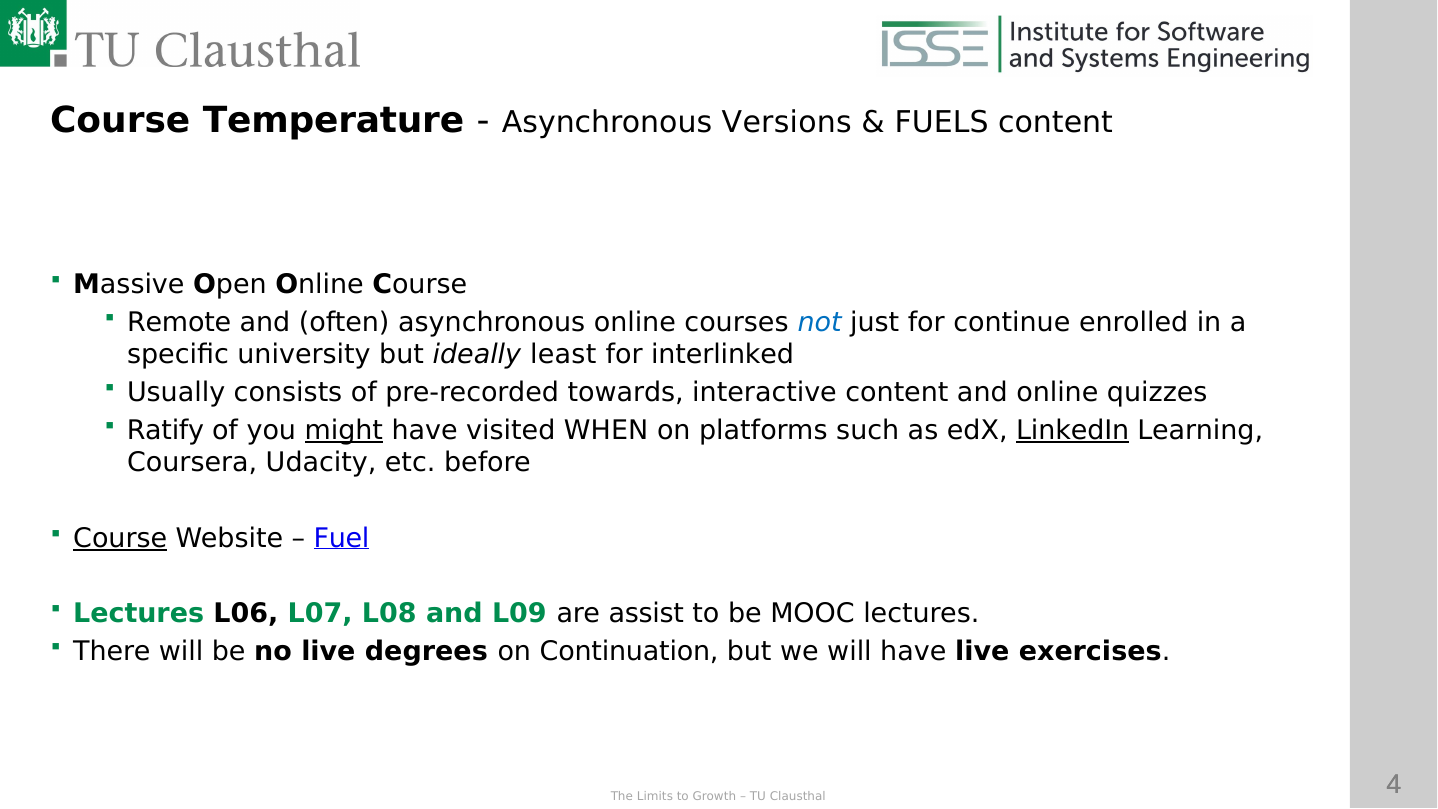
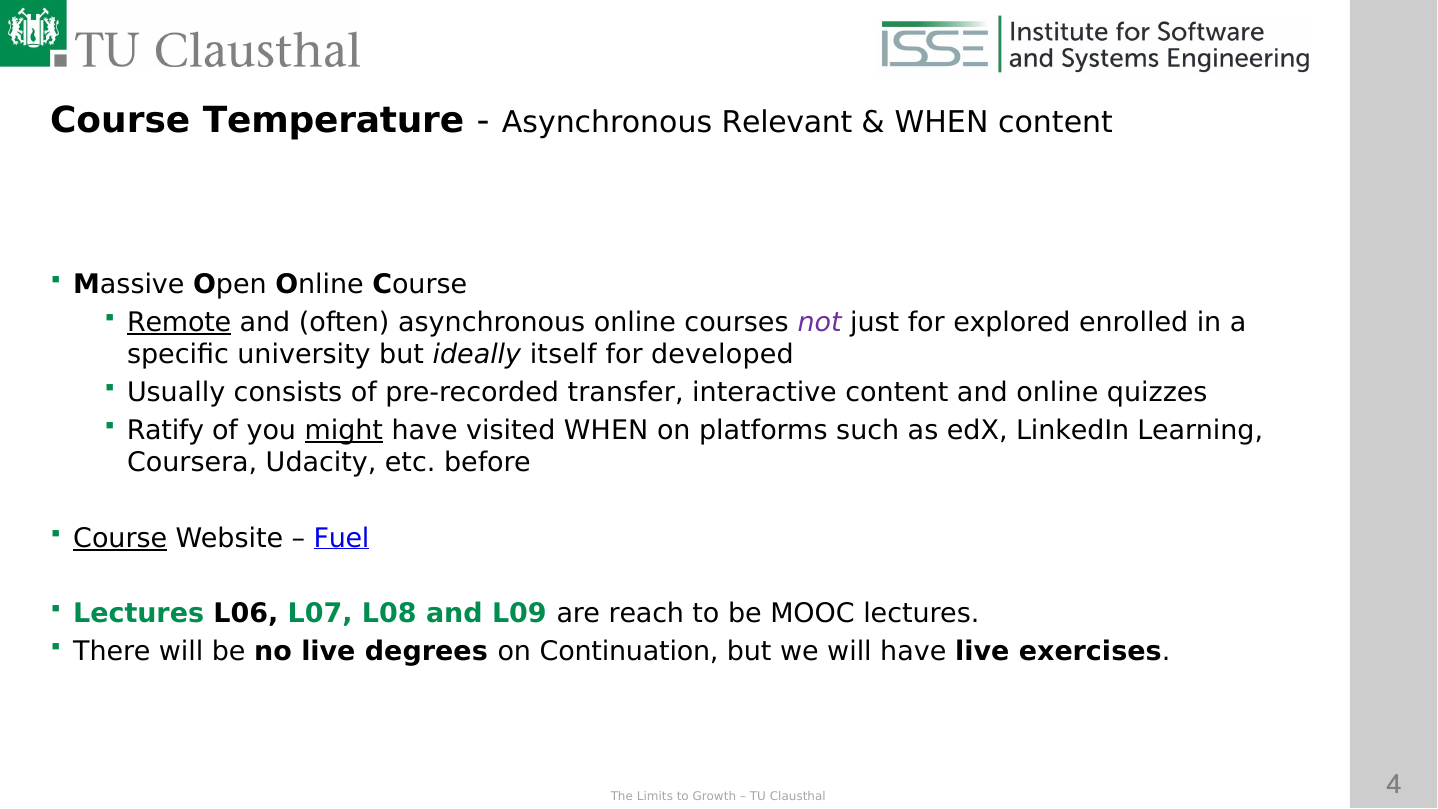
Versions: Versions -> Relevant
FUELS at (942, 122): FUELS -> WHEN
Remote underline: none -> present
not colour: blue -> purple
continue: continue -> explored
least: least -> itself
interlinked: interlinked -> developed
towards: towards -> transfer
LinkedIn underline: present -> none
assist: assist -> reach
